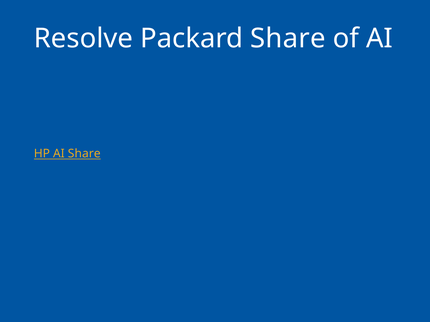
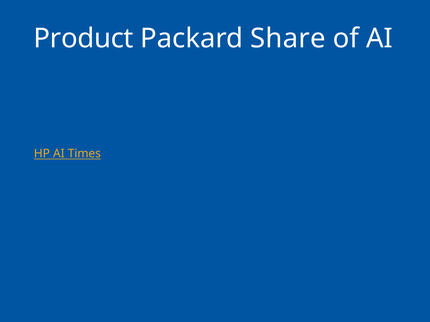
Resolve: Resolve -> Product
AI Share: Share -> Times
